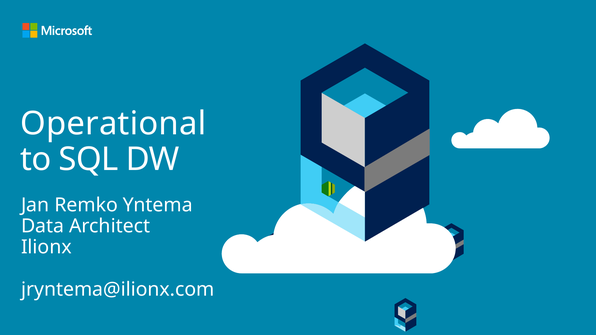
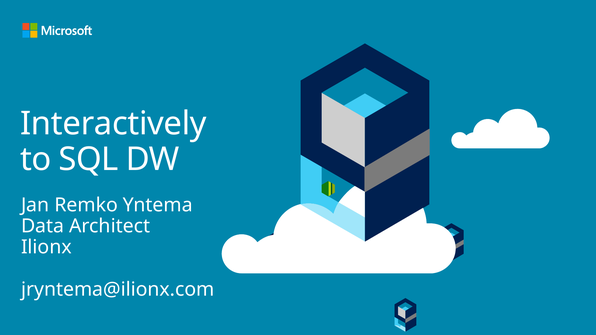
Operational: Operational -> Interactively
